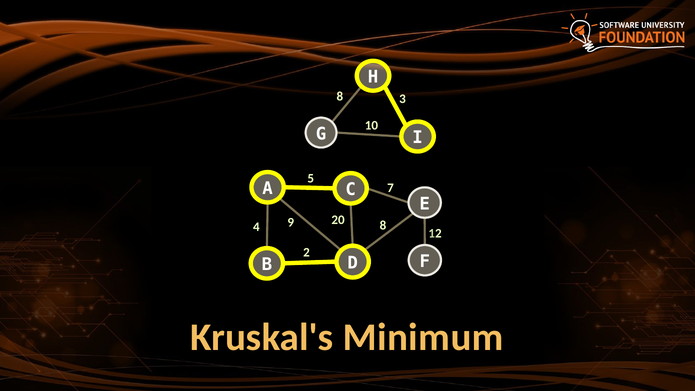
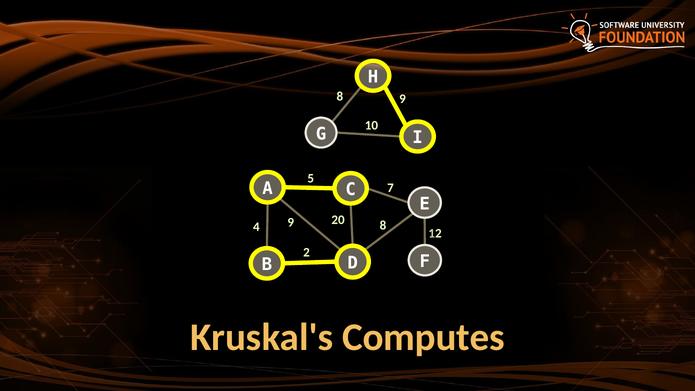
8 3: 3 -> 9
Minimum: Minimum -> Computes
